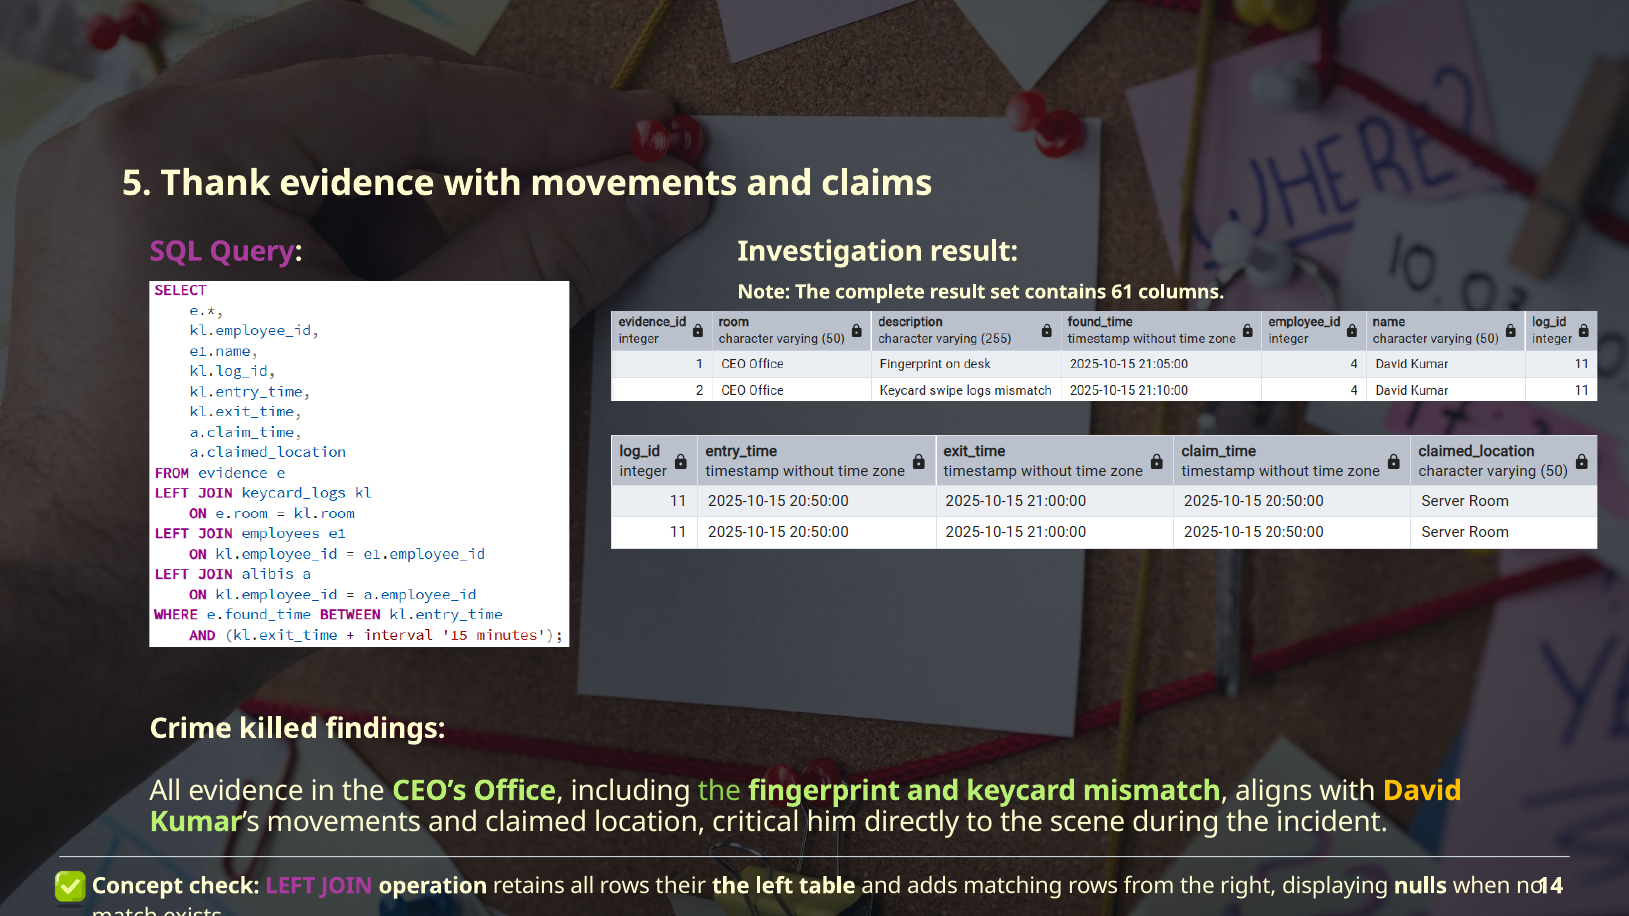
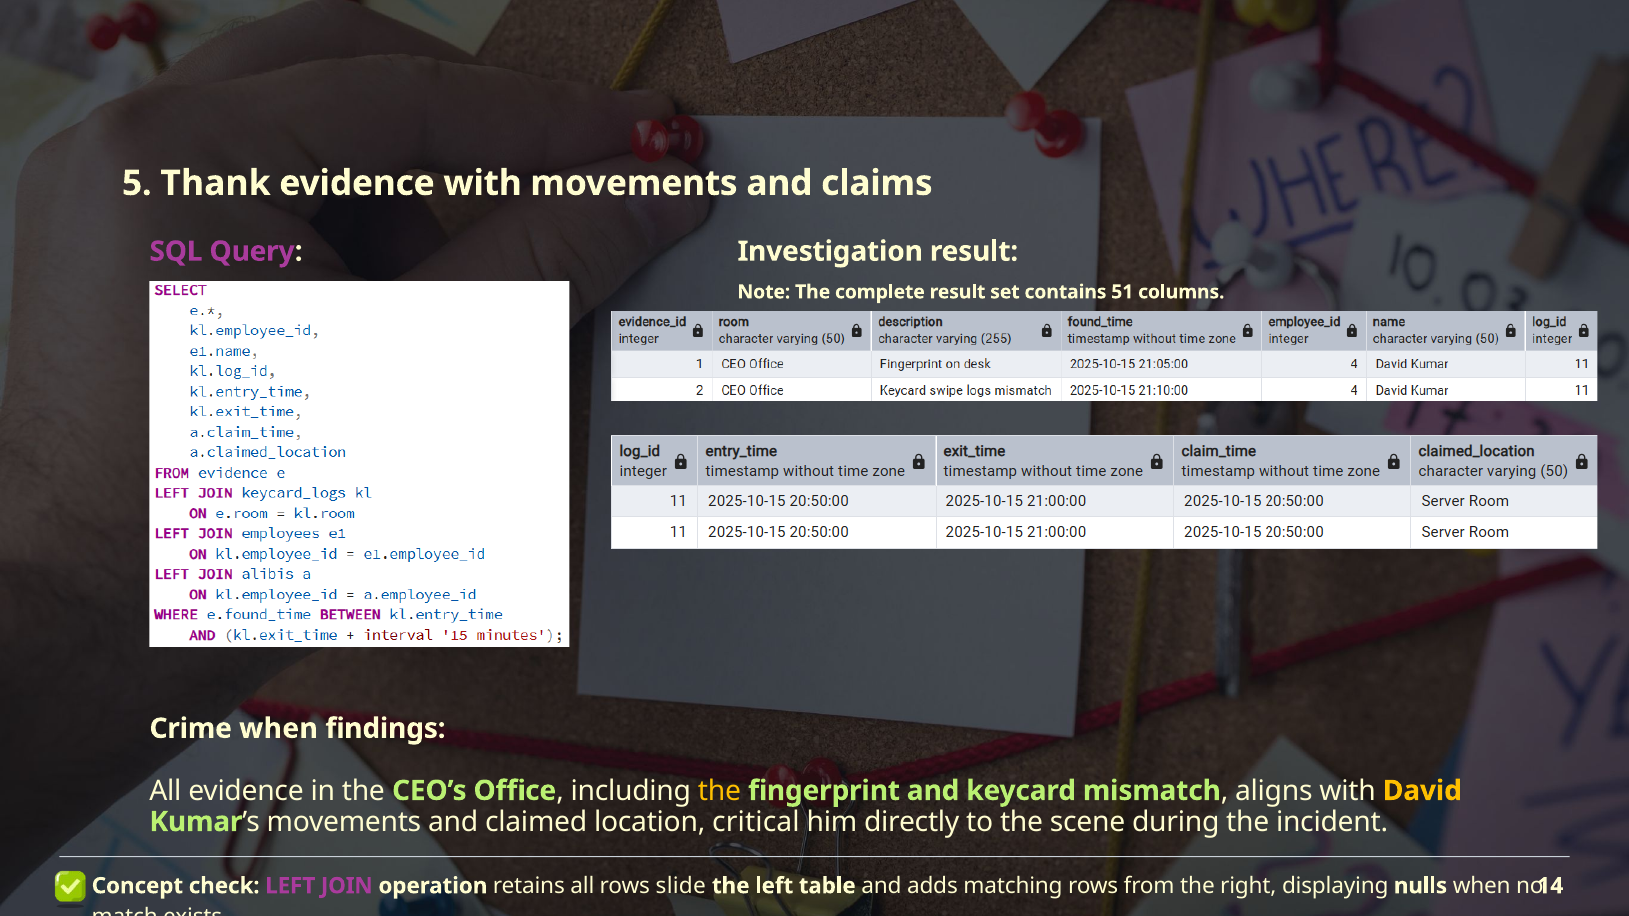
61: 61 -> 51
Crime killed: killed -> when
the at (720, 791) colour: light green -> yellow
their: their -> slide
